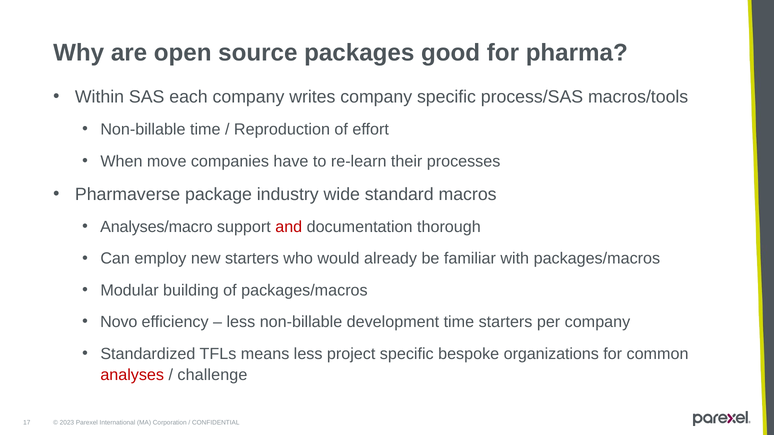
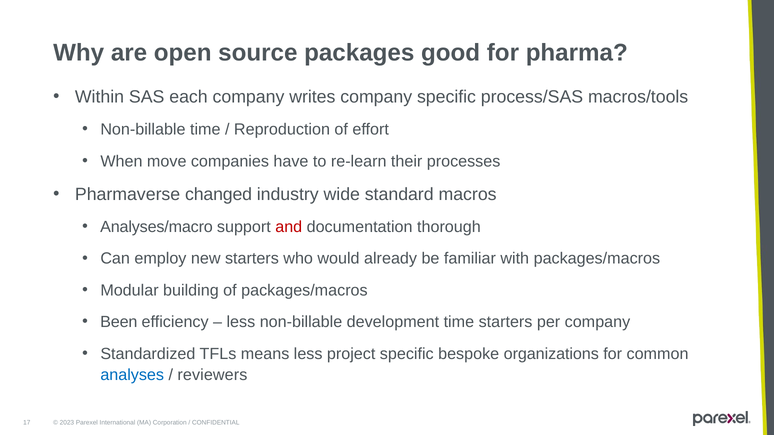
package: package -> changed
Novo: Novo -> Been
analyses colour: red -> blue
challenge: challenge -> reviewers
